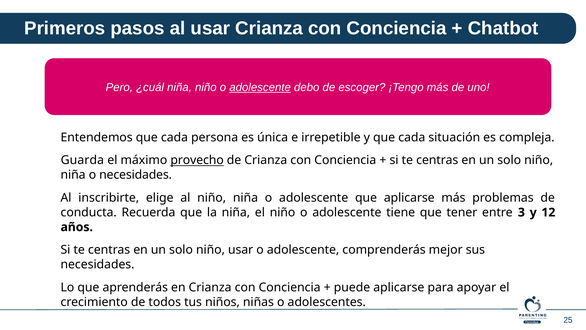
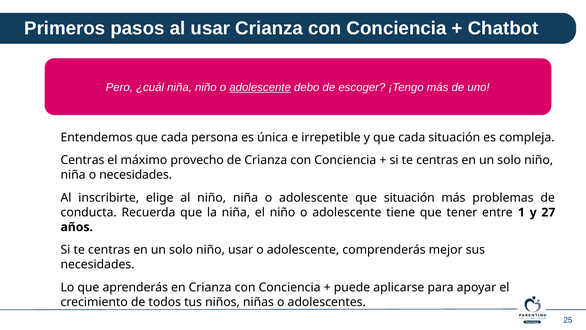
Guarda at (82, 160): Guarda -> Centras
provecho underline: present -> none
que aplicarse: aplicarse -> situación
3: 3 -> 1
12: 12 -> 27
